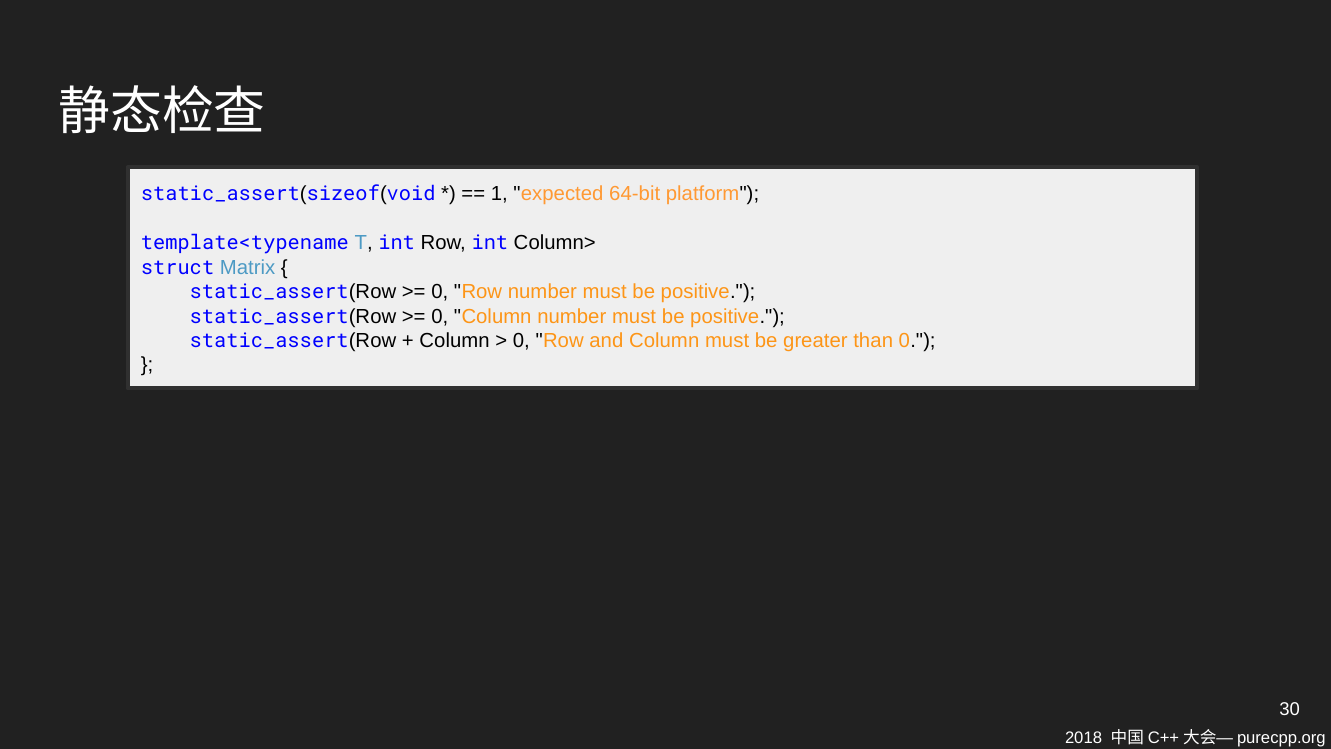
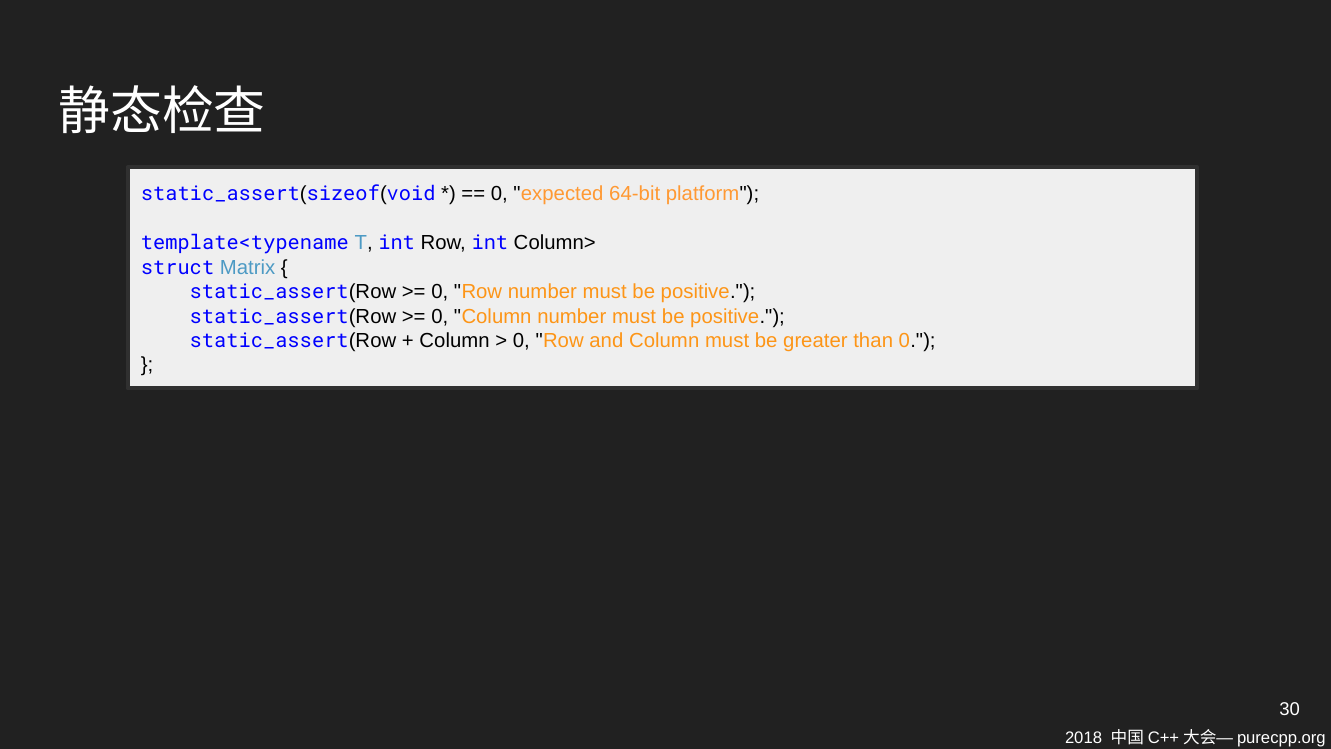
1 at (499, 194): 1 -> 0
